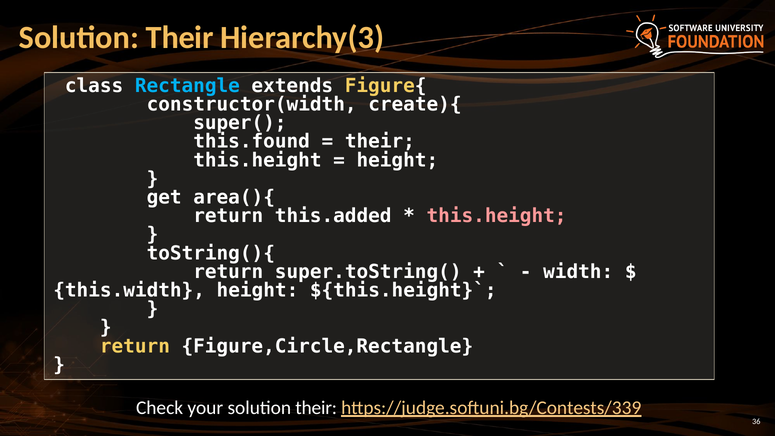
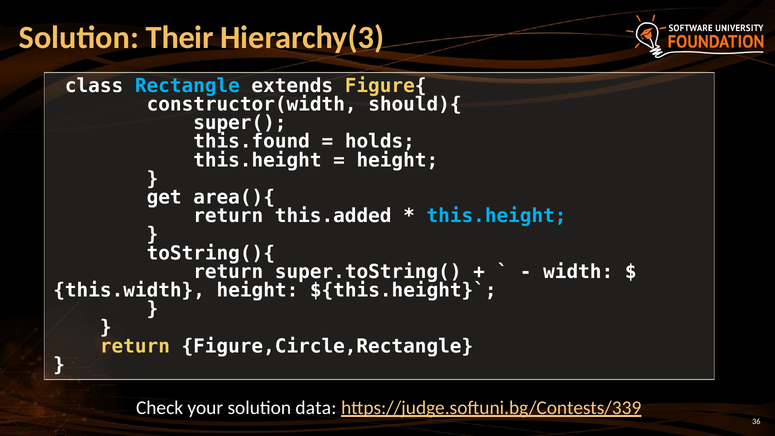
create){: create){ -> should){
their at (380, 142): their -> holds
this.height at (497, 216) colour: pink -> light blue
your solution their: their -> data
